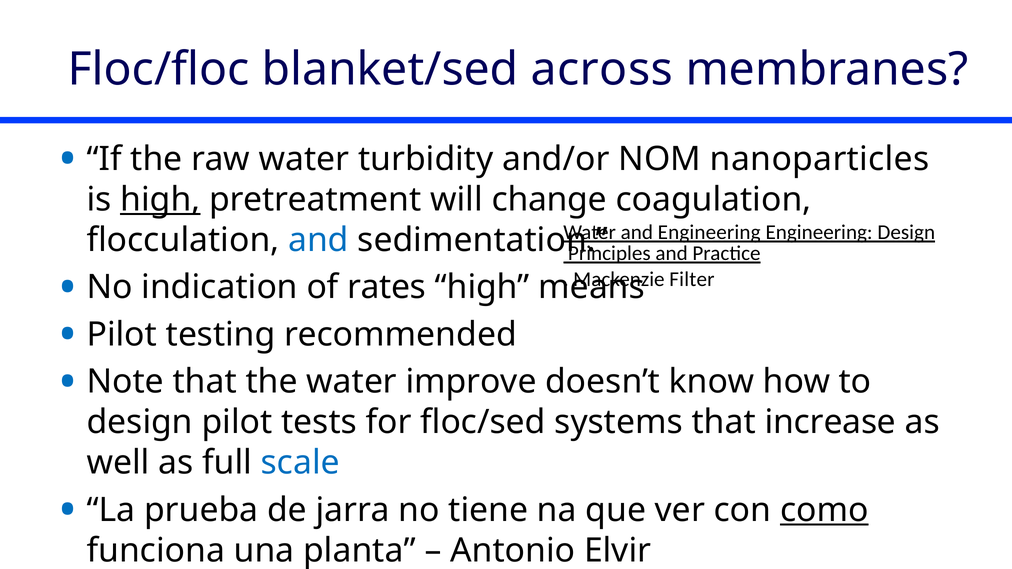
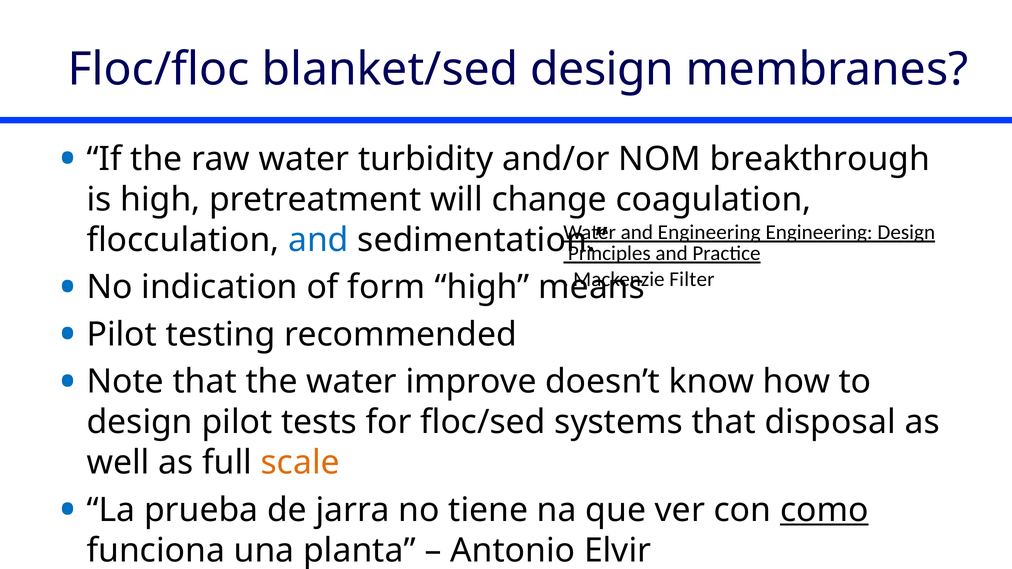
blanket/sed across: across -> design
nanoparticles: nanoparticles -> breakthrough
high at (160, 200) underline: present -> none
rates: rates -> form
increase: increase -> disposal
scale colour: blue -> orange
